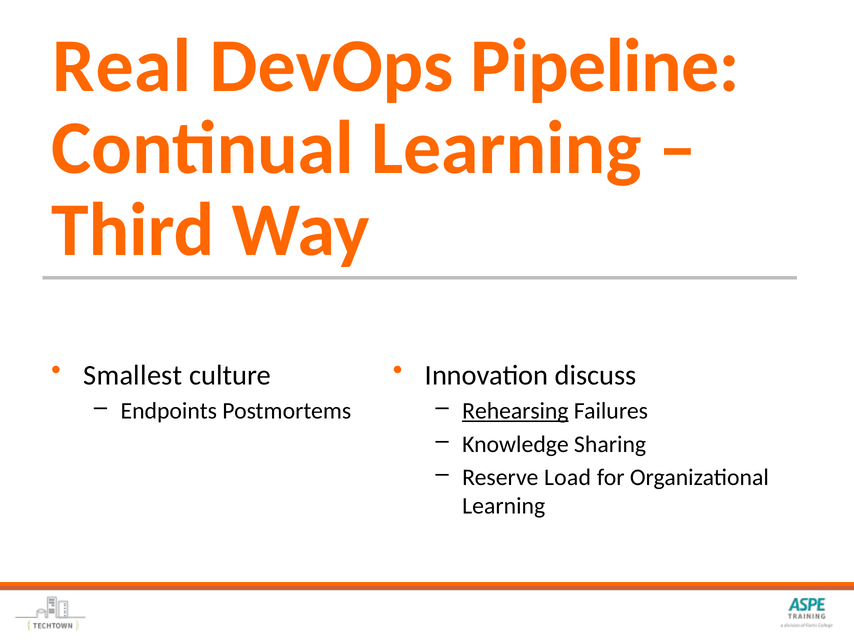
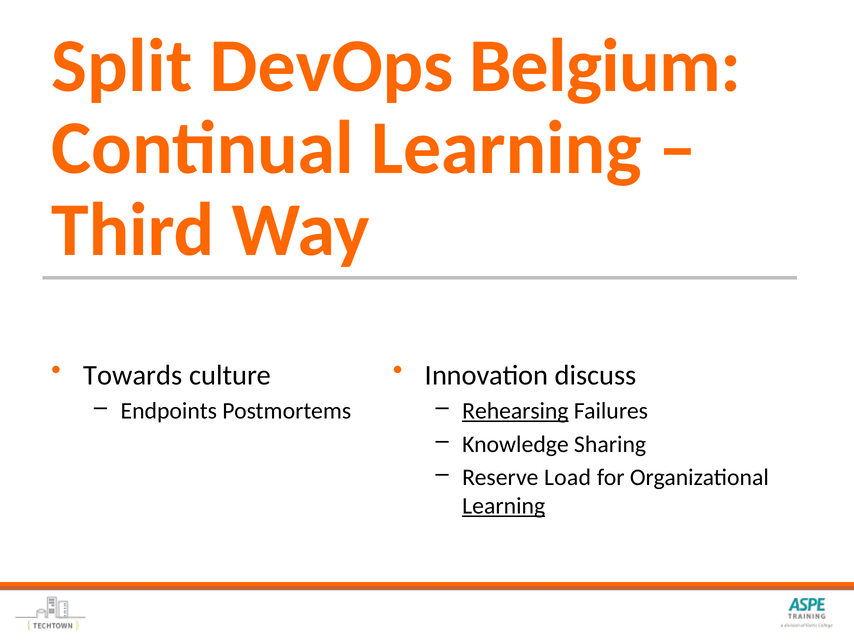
Real: Real -> Split
Pipeline: Pipeline -> Belgium
Smallest: Smallest -> Towards
Learning at (504, 506) underline: none -> present
